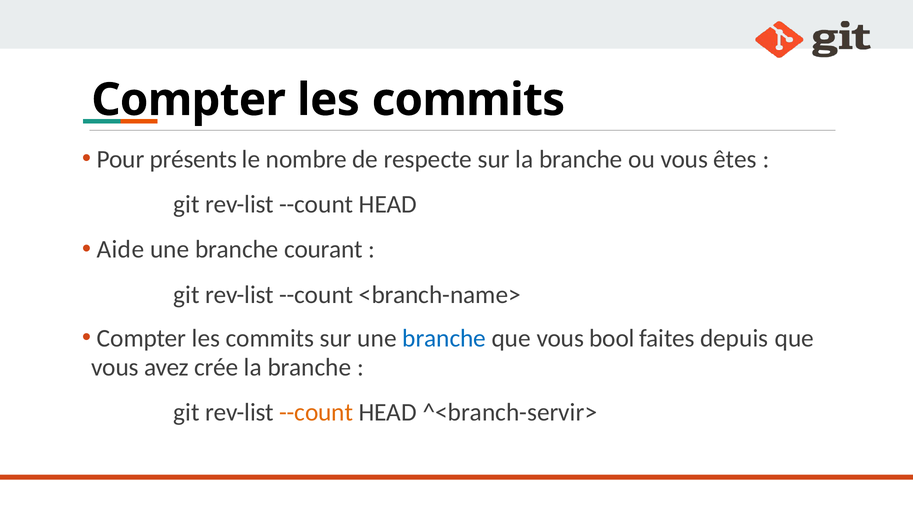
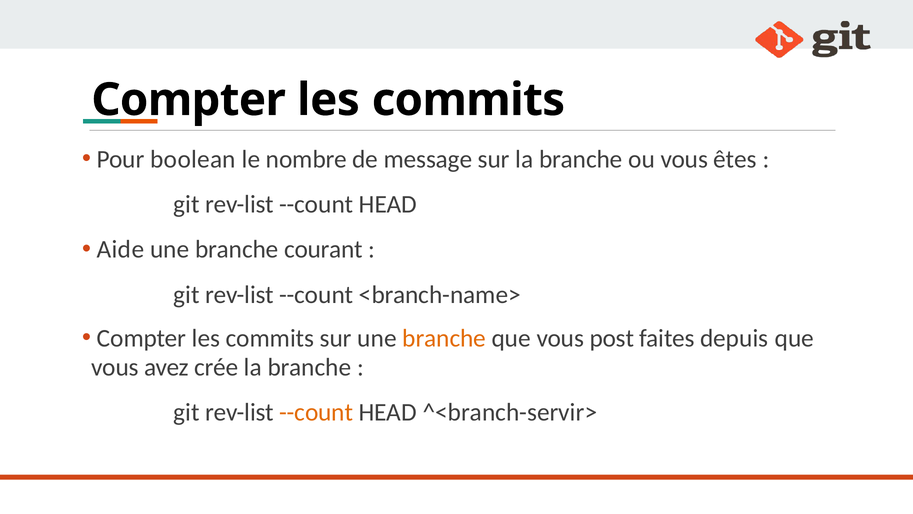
présents: présents -> boolean
respecte: respecte -> message
branche at (444, 338) colour: blue -> orange
bool: bool -> post
